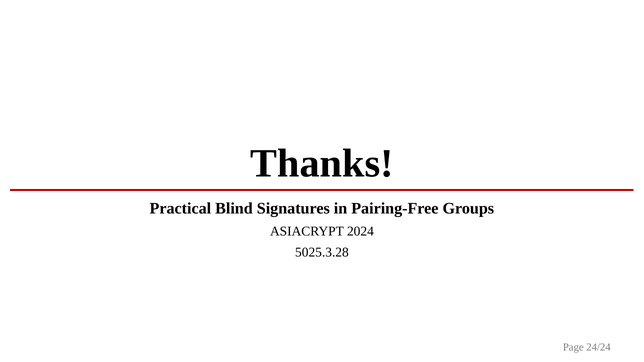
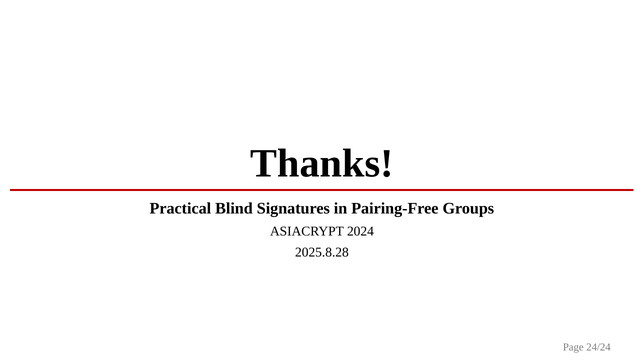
5025.3.28: 5025.3.28 -> 2025.8.28
